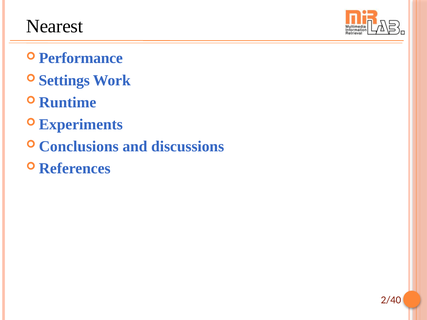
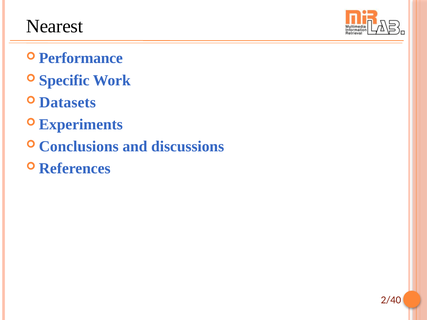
Settings: Settings -> Specific
Runtime: Runtime -> Datasets
